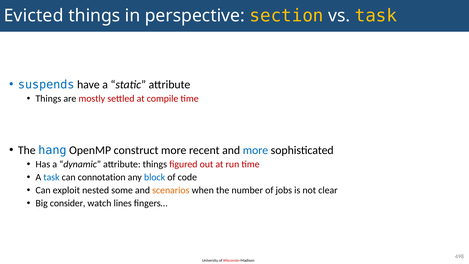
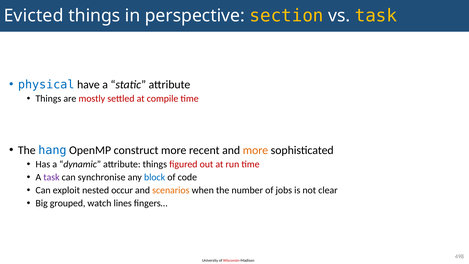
suspends: suspends -> physical
more at (255, 150) colour: blue -> orange
task at (51, 177) colour: blue -> purple
connotation: connotation -> synchronise
some: some -> occur
consider: consider -> grouped
